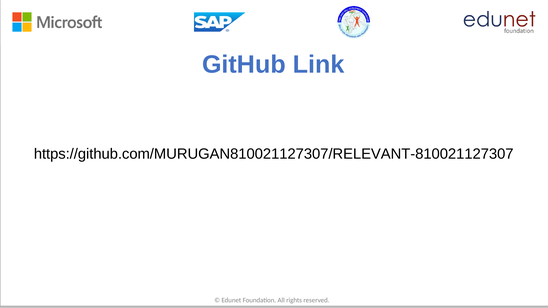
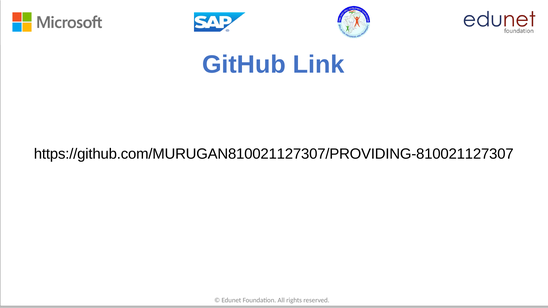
https://github.com/MURUGAN810021127307/RELEVANT-810021127307: https://github.com/MURUGAN810021127307/RELEVANT-810021127307 -> https://github.com/MURUGAN810021127307/PROVIDING-810021127307
